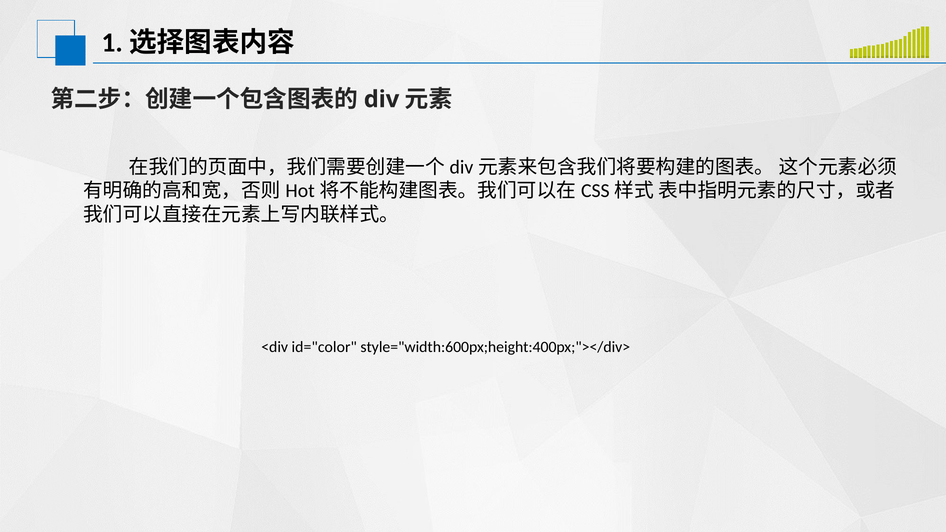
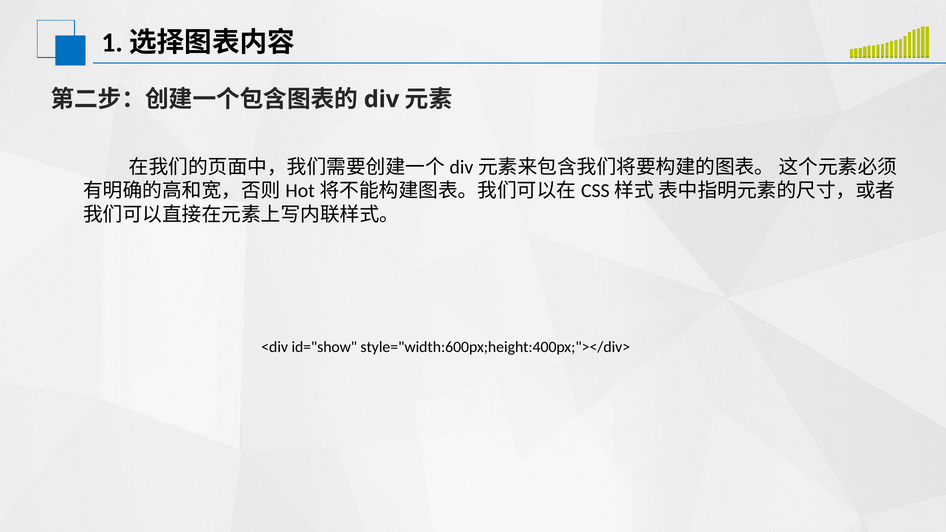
id="color: id="color -> id="show
